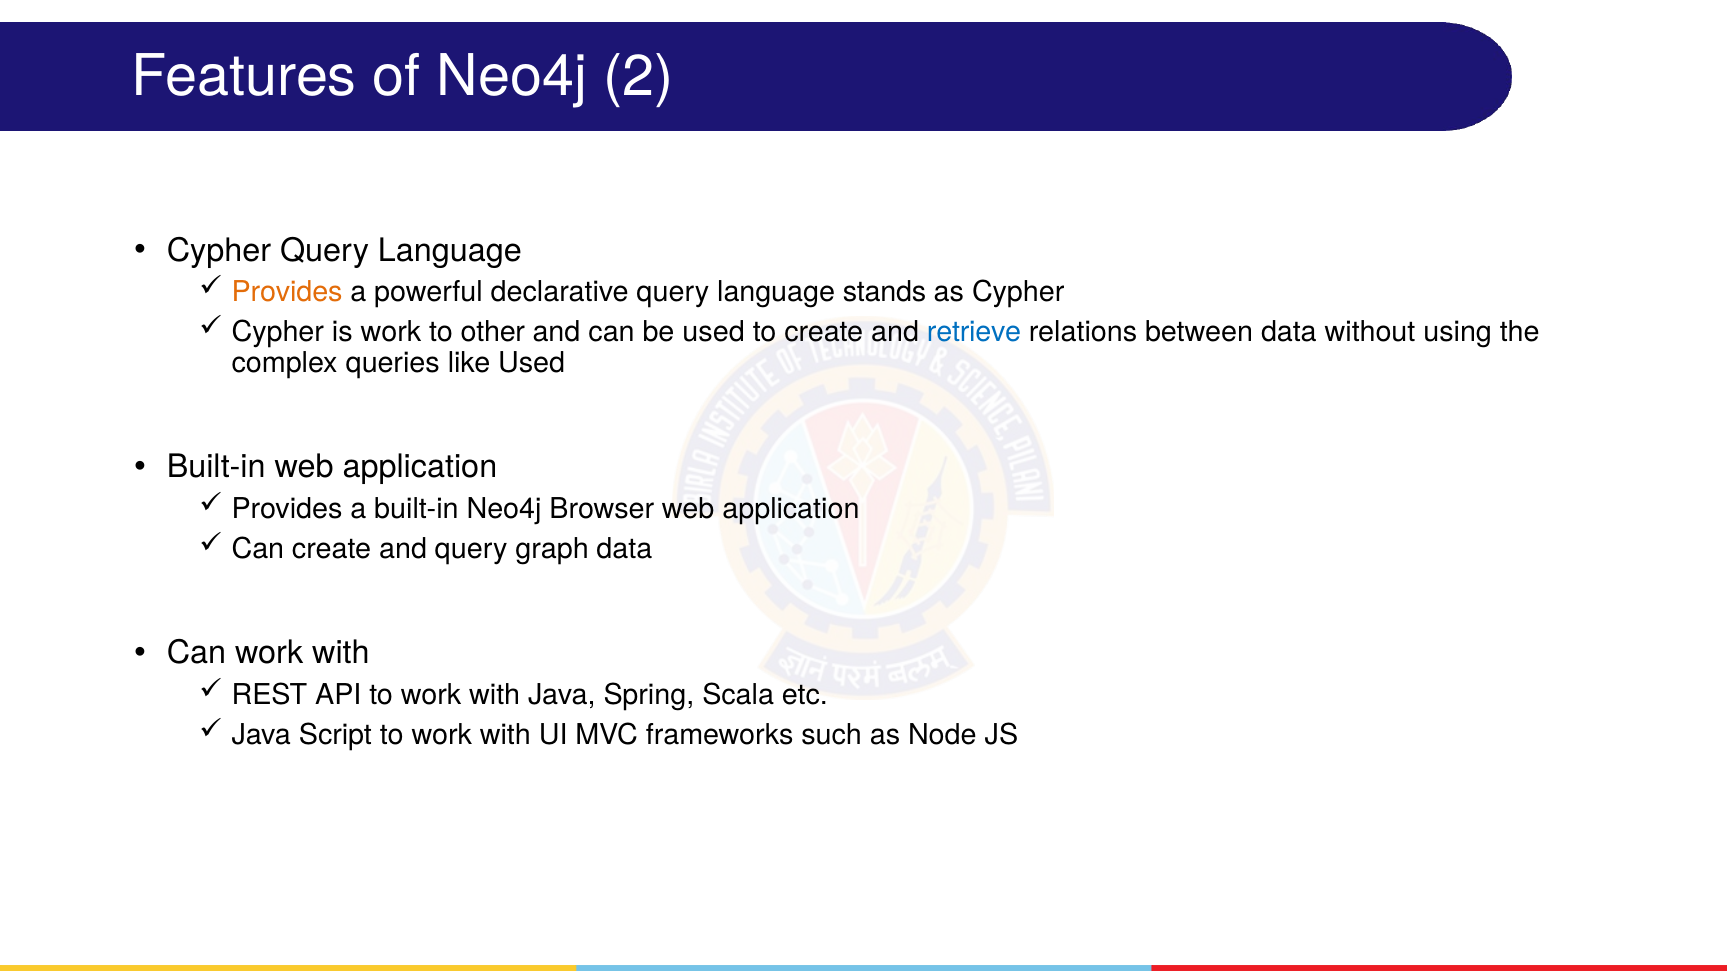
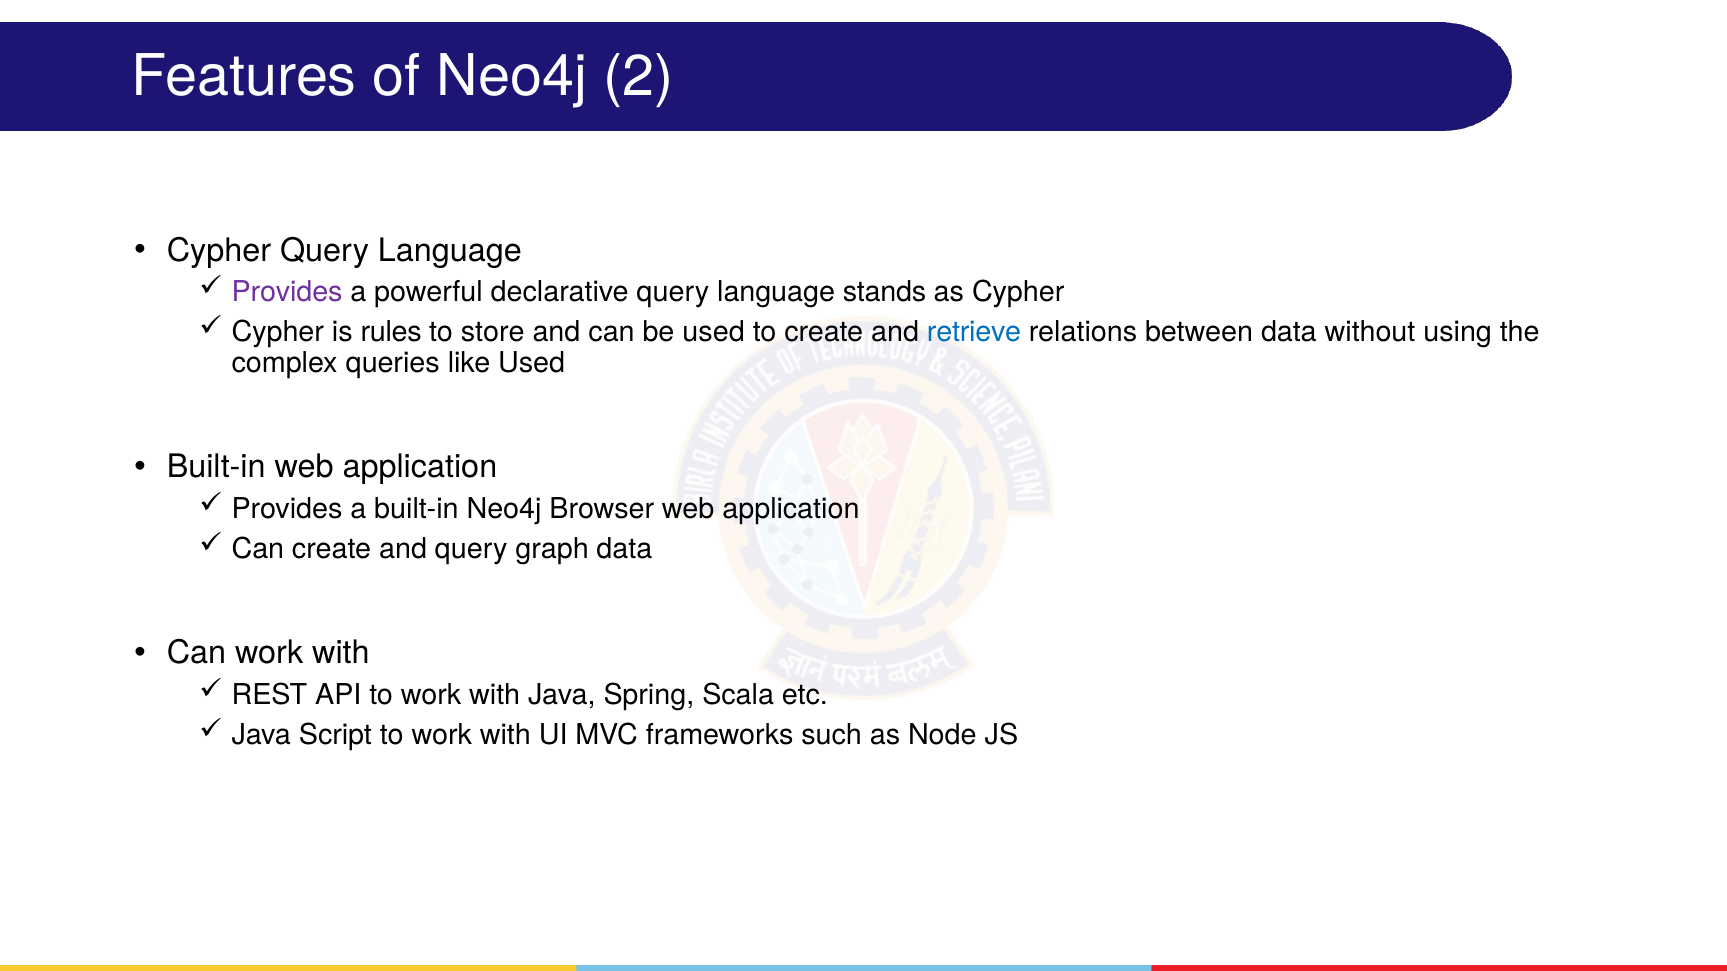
Provides at (287, 292) colour: orange -> purple
is work: work -> rules
other: other -> store
